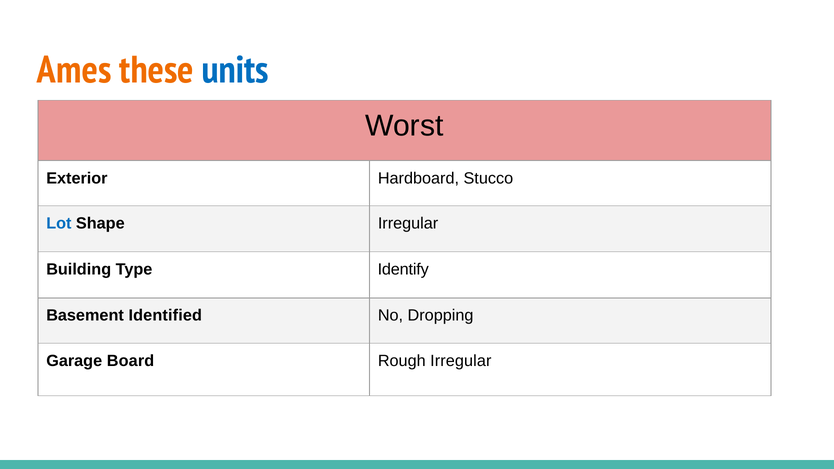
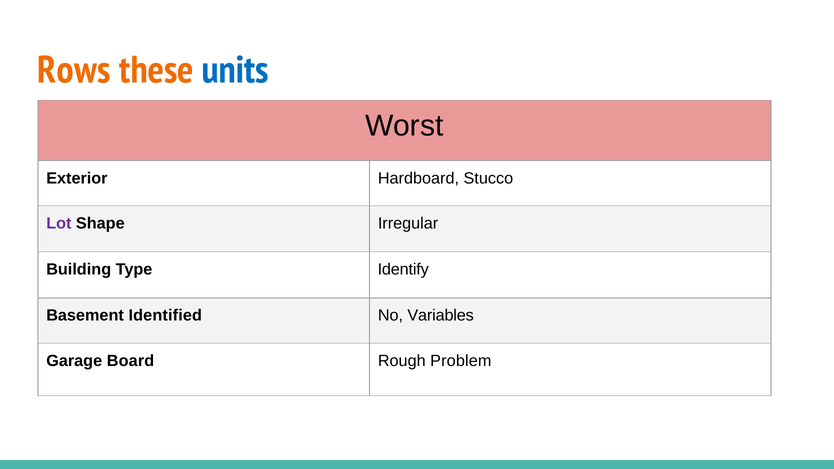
Ames: Ames -> Rows
Lot colour: blue -> purple
Dropping: Dropping -> Variables
Rough Irregular: Irregular -> Problem
